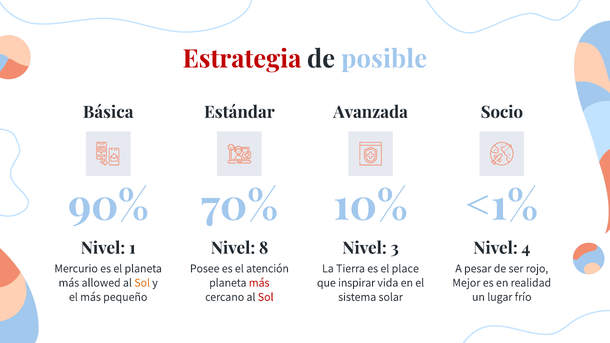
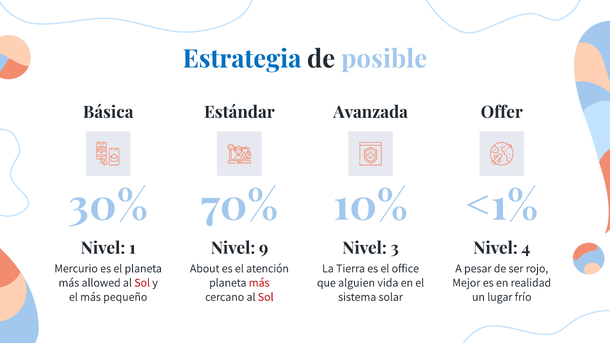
Estrategia colour: red -> blue
Socio: Socio -> Offer
90%: 90% -> 30%
8: 8 -> 9
Posee: Posee -> About
place: place -> office
Sol at (142, 283) colour: orange -> red
inspirar: inspirar -> alguien
